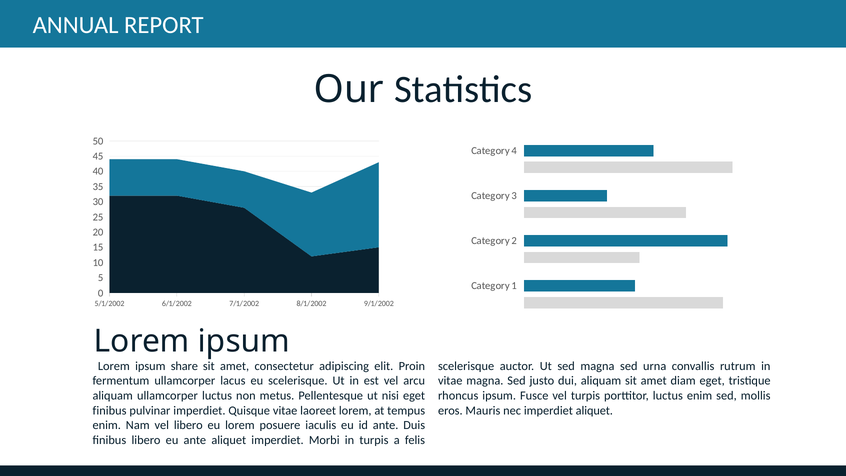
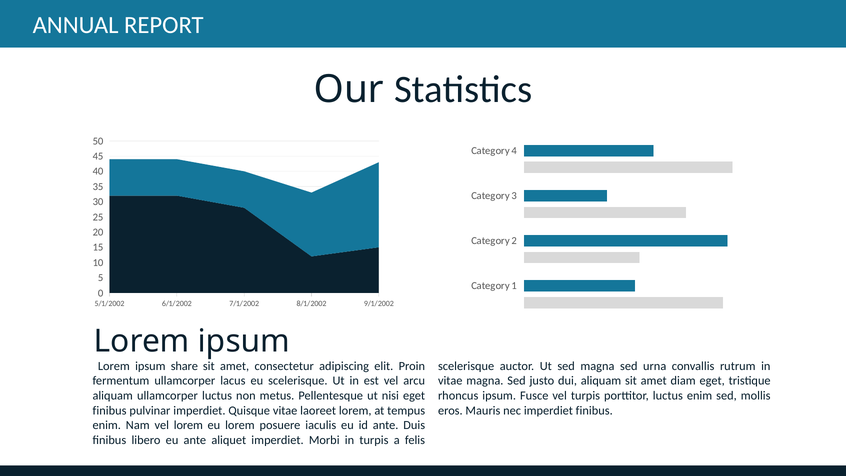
imperdiet aliquet: aliquet -> finibus
vel libero: libero -> lorem
